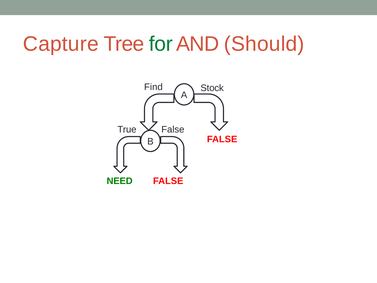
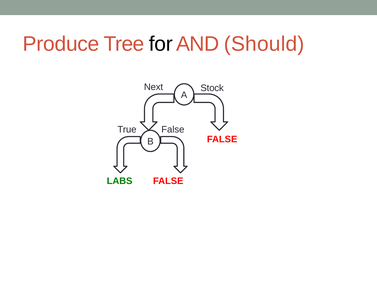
Capture: Capture -> Produce
for colour: green -> black
Find: Find -> Next
NEED: NEED -> LABS
